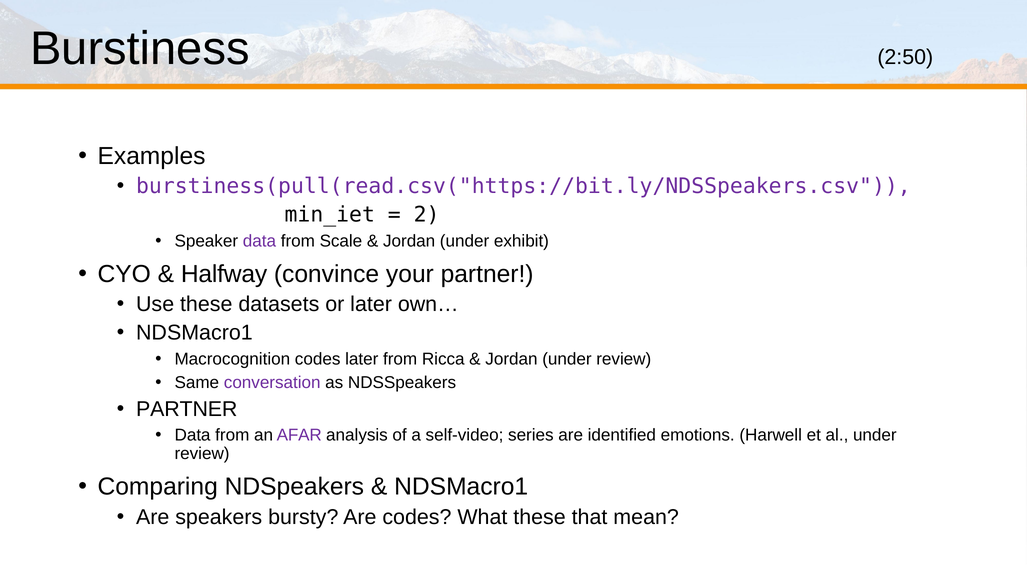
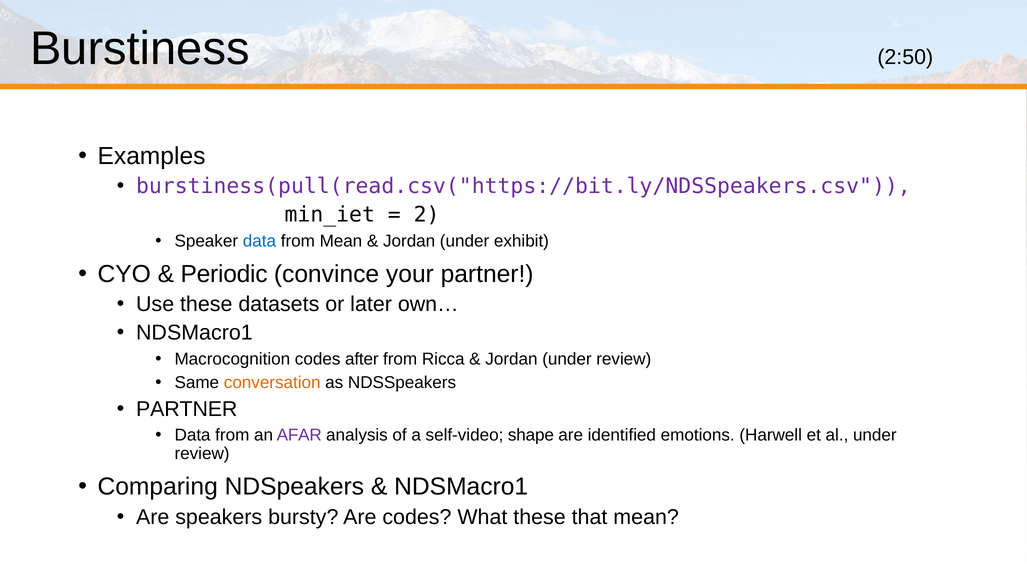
data at (259, 241) colour: purple -> blue
from Scale: Scale -> Mean
Halfway: Halfway -> Periodic
codes later: later -> after
conversation colour: purple -> orange
series: series -> shape
